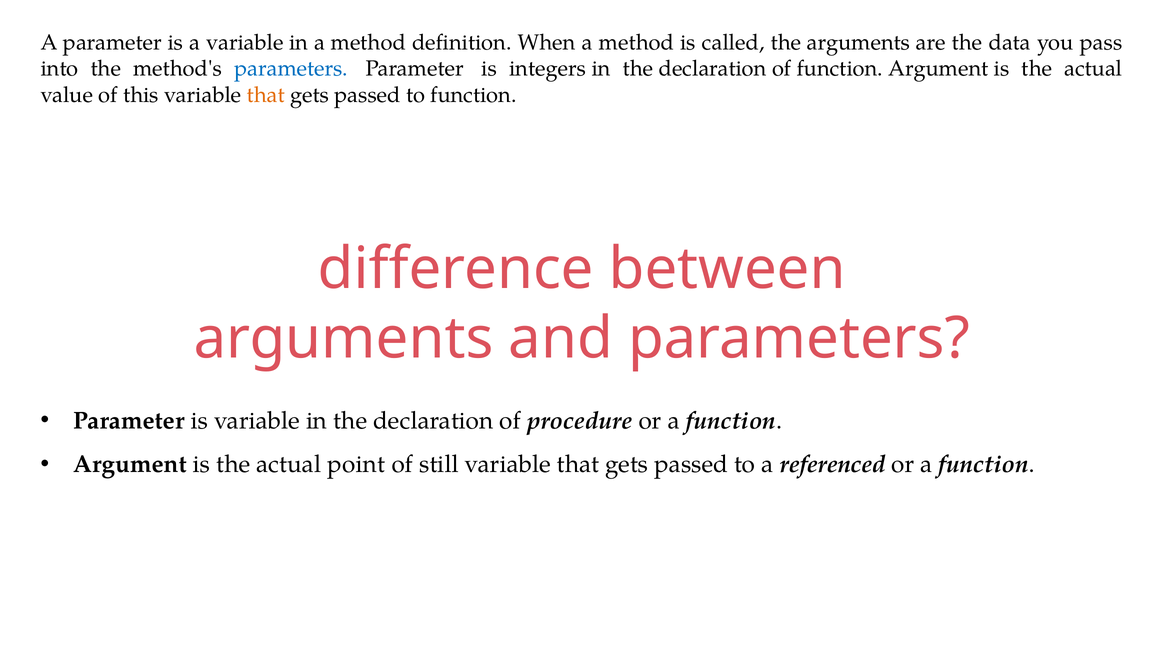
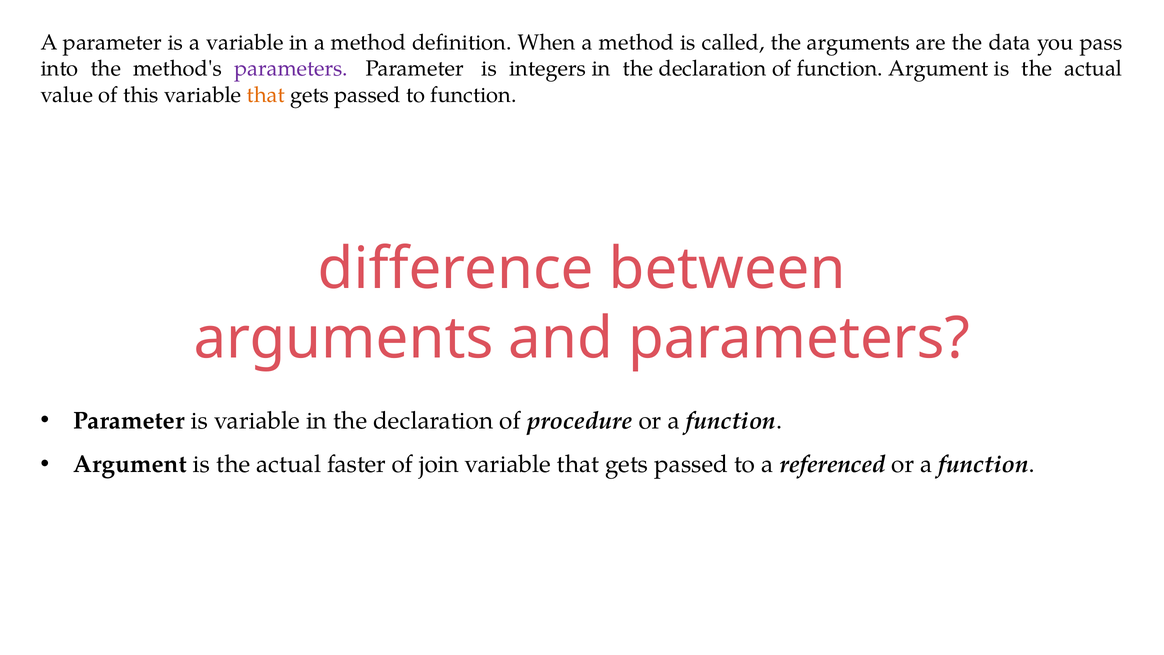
parameters at (291, 69) colour: blue -> purple
point: point -> faster
still: still -> join
